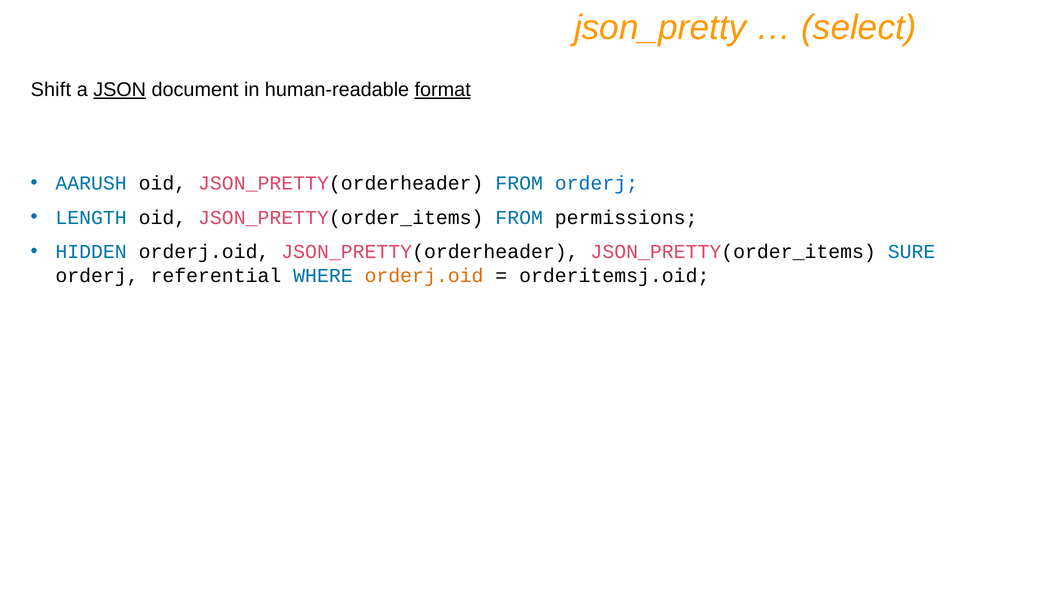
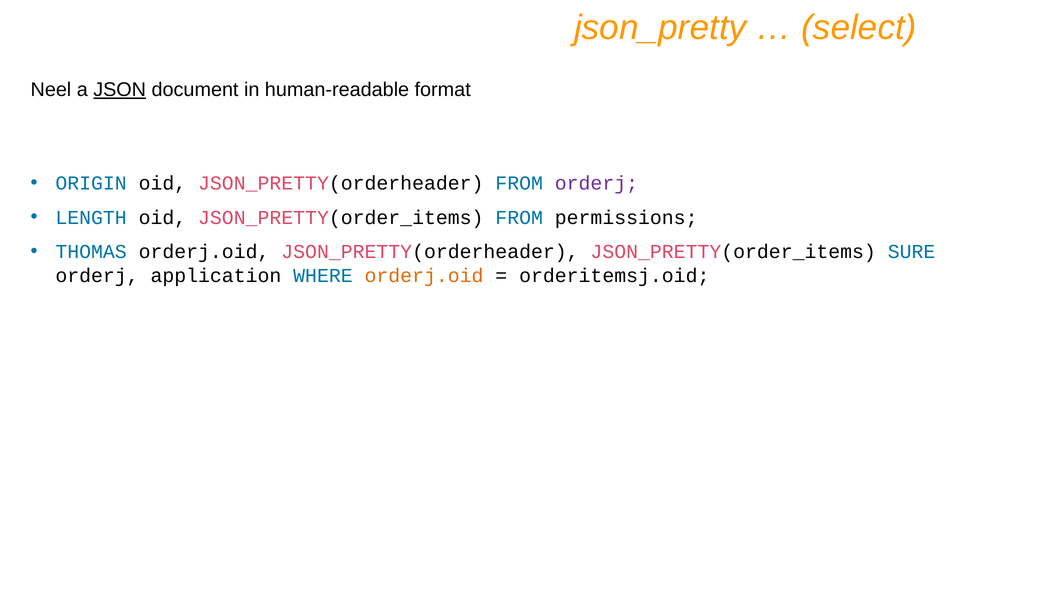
Shift: Shift -> Neel
format underline: present -> none
AARUSH: AARUSH -> ORIGIN
orderj at (596, 183) colour: blue -> purple
HIDDEN: HIDDEN -> THOMAS
referential: referential -> application
